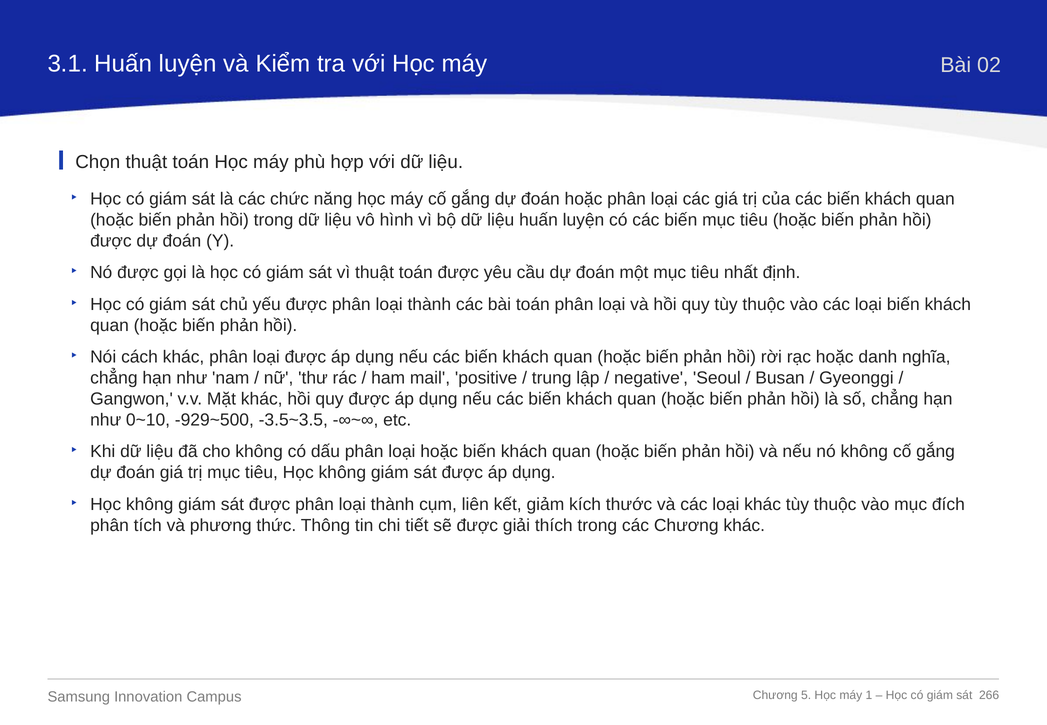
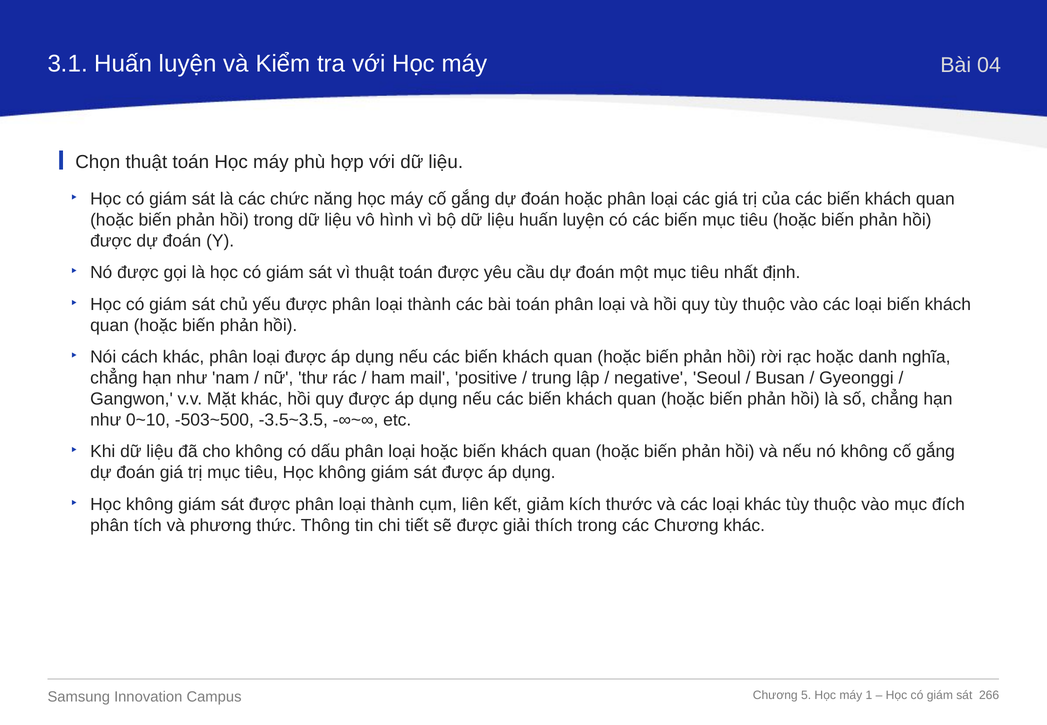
02: 02 -> 04
-929~500: -929~500 -> -503~500
